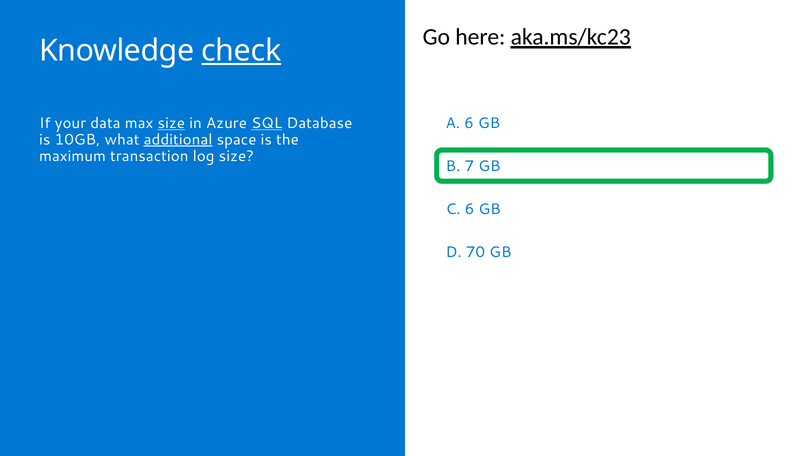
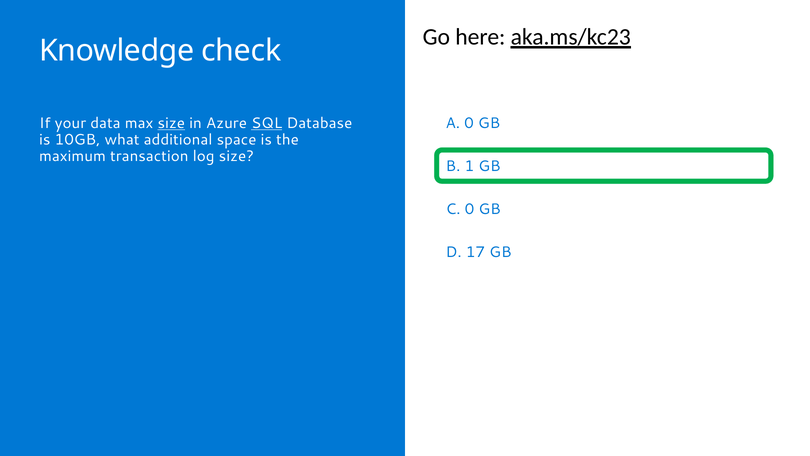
check underline: present -> none
A 6: 6 -> 0
additional underline: present -> none
7: 7 -> 1
C 6: 6 -> 0
70: 70 -> 17
